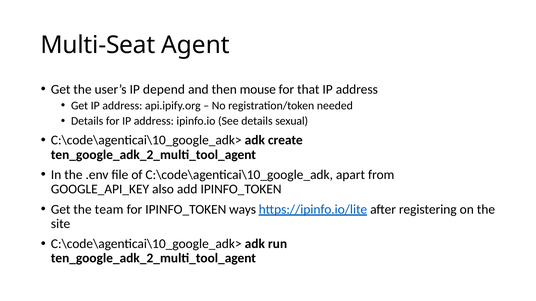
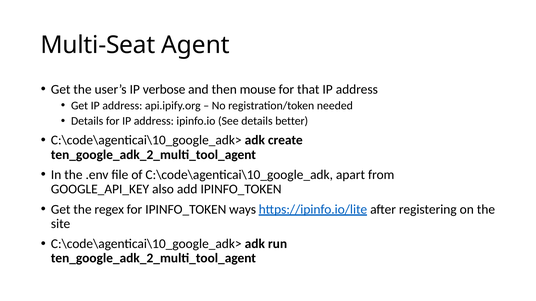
depend: depend -> verbose
sexual: sexual -> better
team: team -> regex
